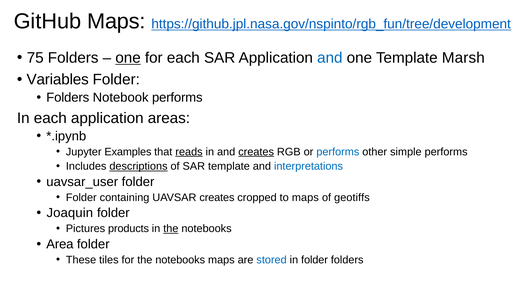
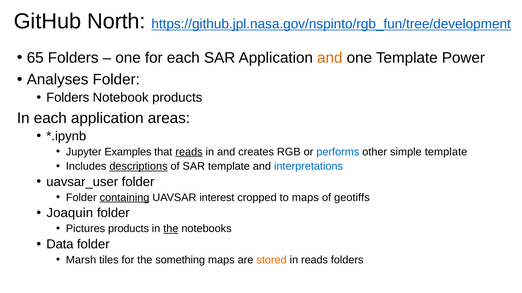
GitHub Maps: Maps -> North
75: 75 -> 65
one at (128, 58) underline: present -> none
and at (330, 58) colour: blue -> orange
Marsh: Marsh -> Power
Variables: Variables -> Analyses
Notebook performs: performs -> products
creates at (256, 152) underline: present -> none
simple performs: performs -> template
containing underline: none -> present
UAVSAR creates: creates -> interest
Area: Area -> Data
These: These -> Marsh
for the notebooks: notebooks -> something
stored colour: blue -> orange
in folder: folder -> reads
